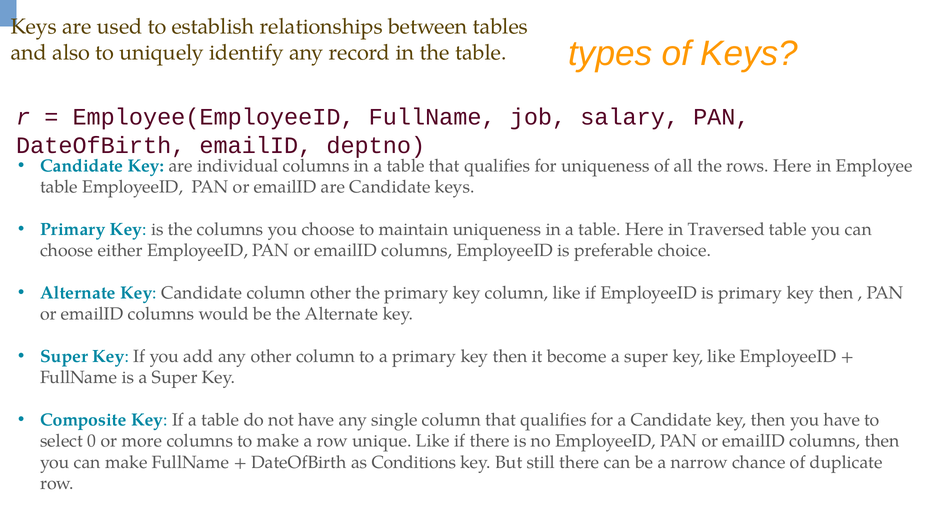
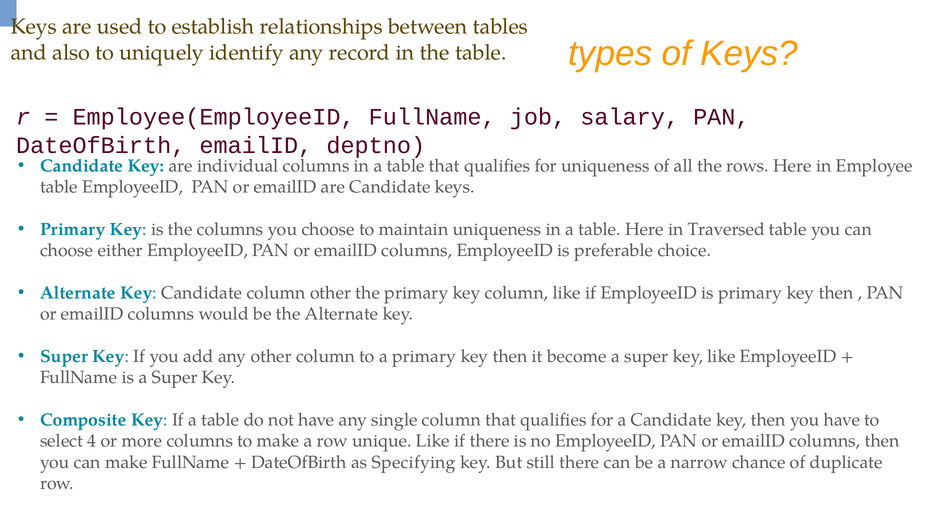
0: 0 -> 4
Conditions: Conditions -> Specifying
